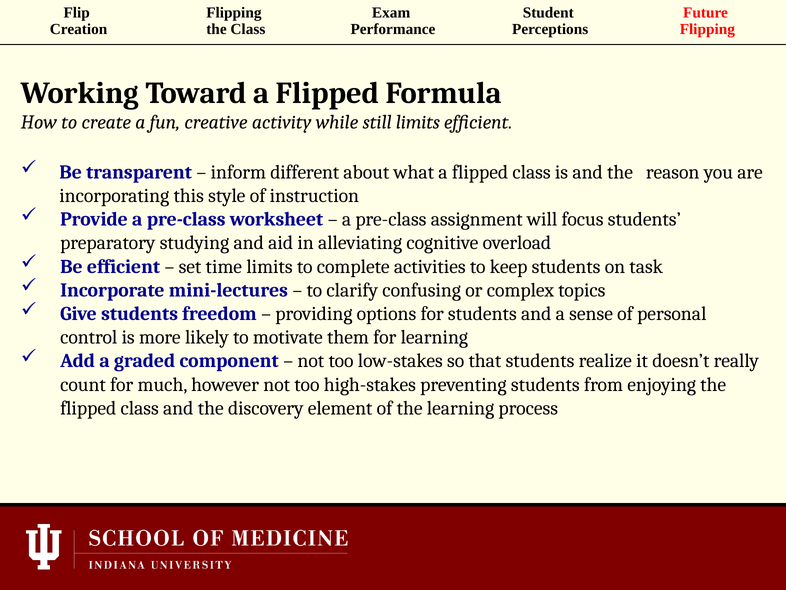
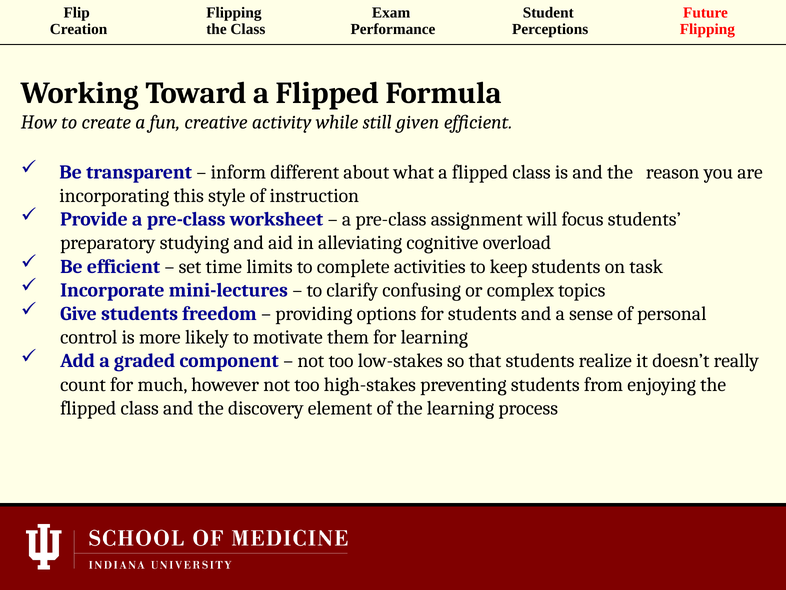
still limits: limits -> given
